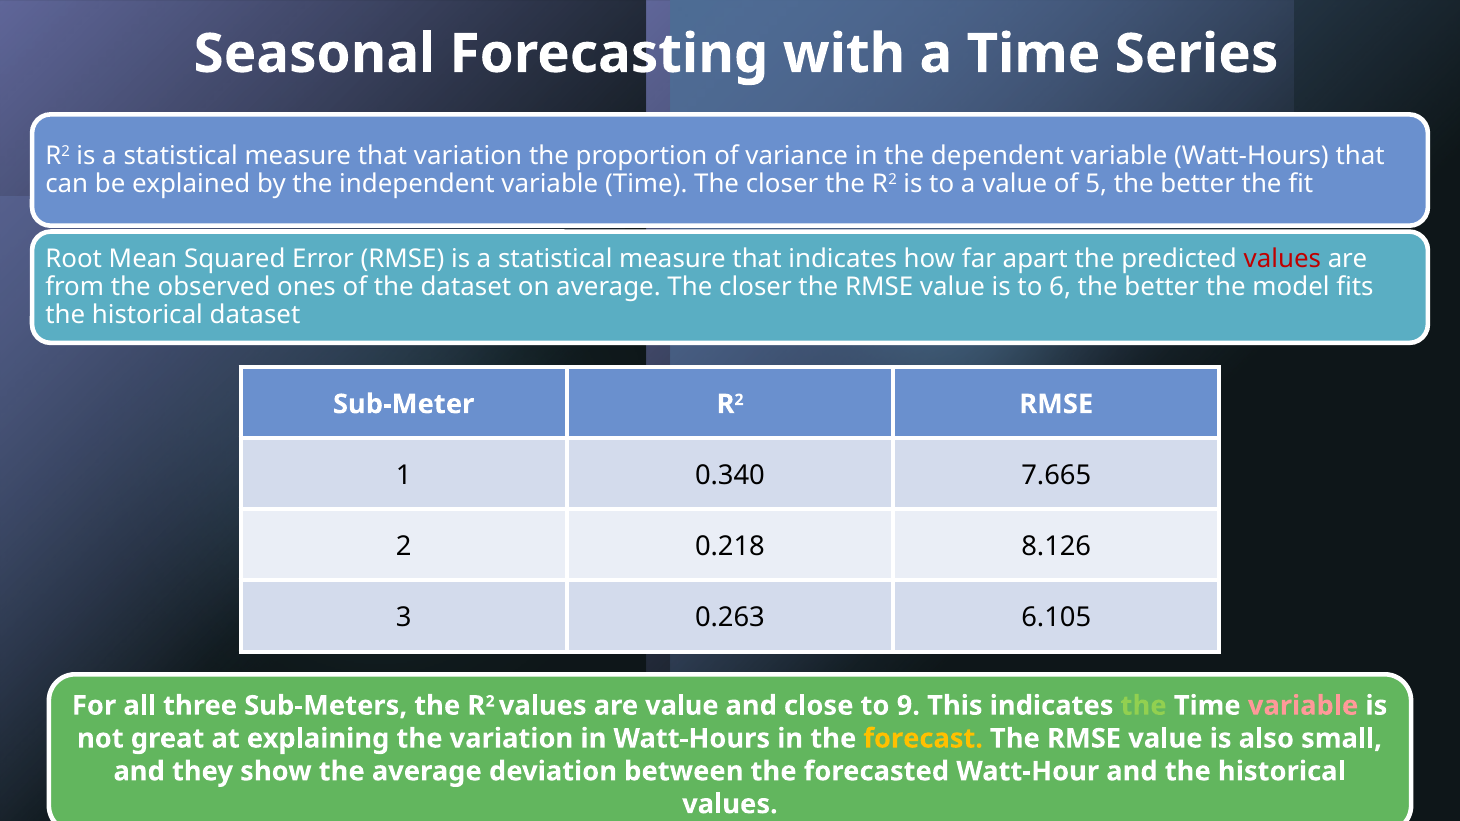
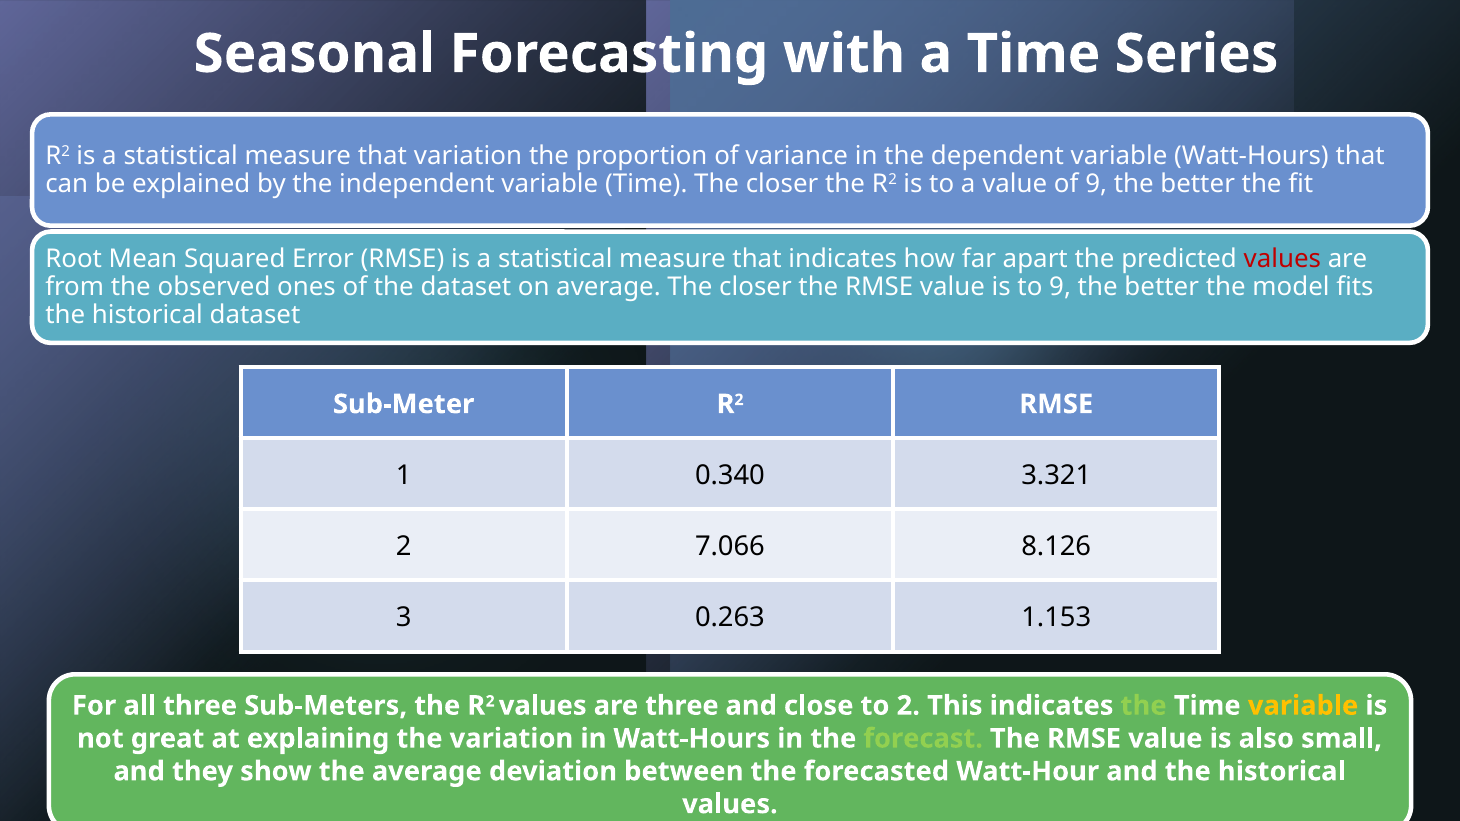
5 at (1096, 184): 5 -> 9
to 6: 6 -> 9
7.665: 7.665 -> 3.321
0.218: 0.218 -> 7.066
6.105: 6.105 -> 1.153
are value: value -> three
to 9: 9 -> 2
variable at (1303, 706) colour: pink -> yellow
forecast colour: yellow -> light green
